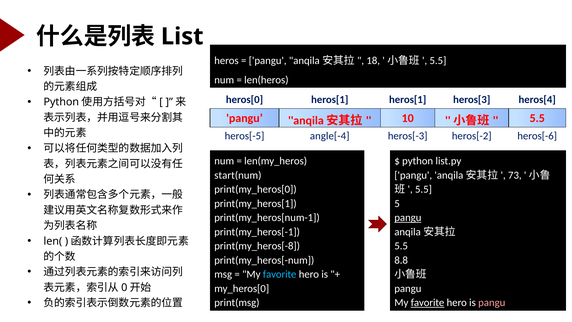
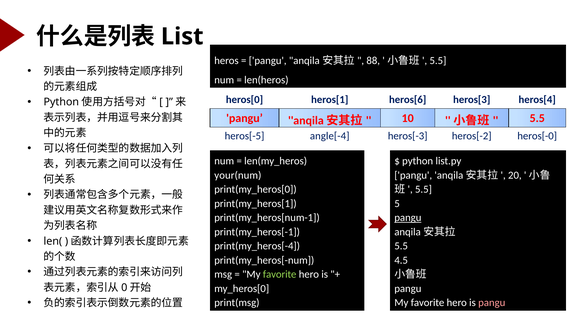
18: 18 -> 88
heros[1 heros[1: heros[1 -> heros[6
heros[-6: heros[-6 -> heros[-0
start(num: start(num -> your(num
73: 73 -> 20
print(my_heros[-8: print(my_heros[-8 -> print(my_heros[-4
8.8: 8.8 -> 4.5
favorite at (280, 274) colour: light blue -> light green
favorite at (428, 302) underline: present -> none
